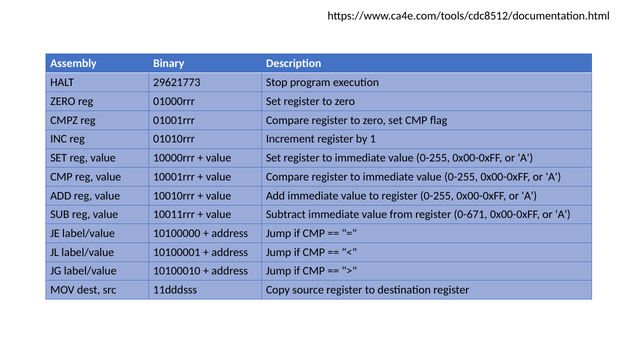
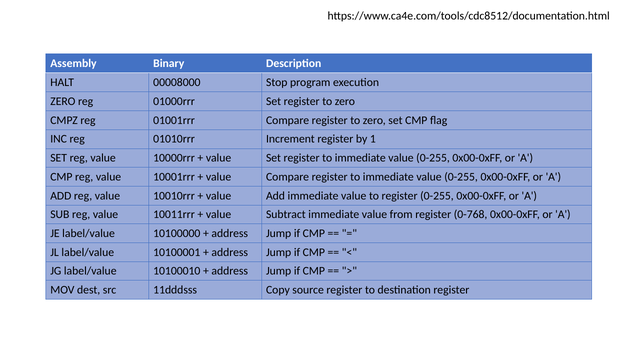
29621773: 29621773 -> 00008000
0-671: 0-671 -> 0-768
